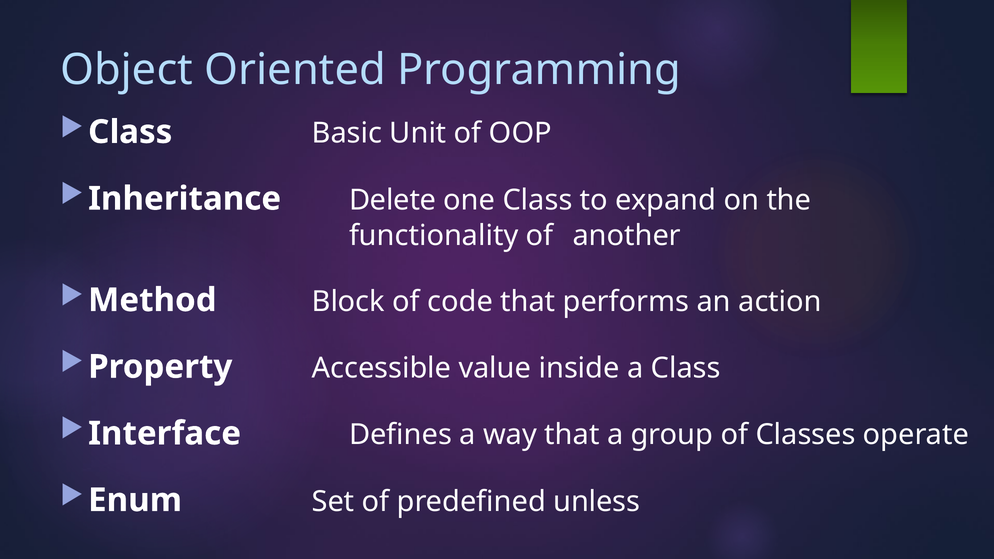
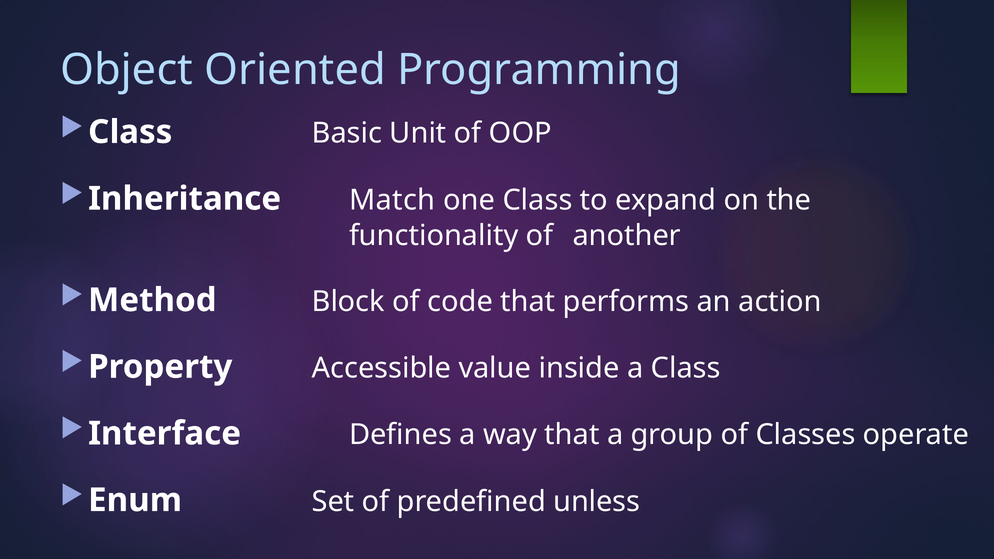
Delete: Delete -> Match
